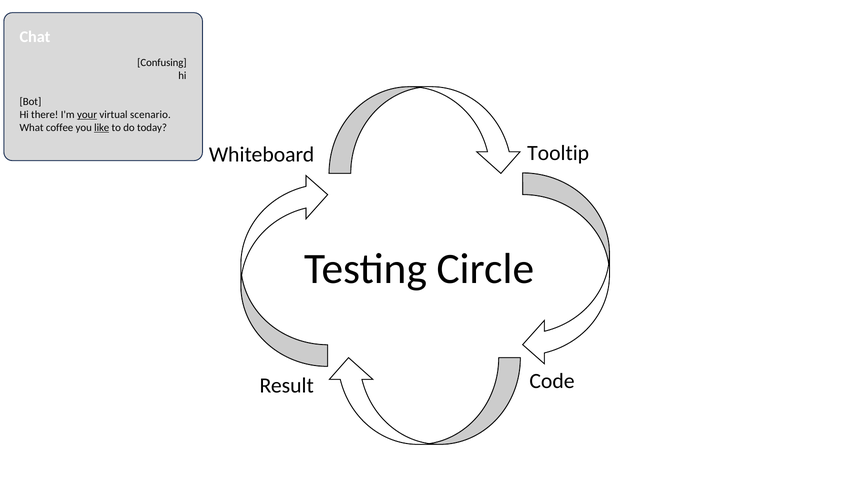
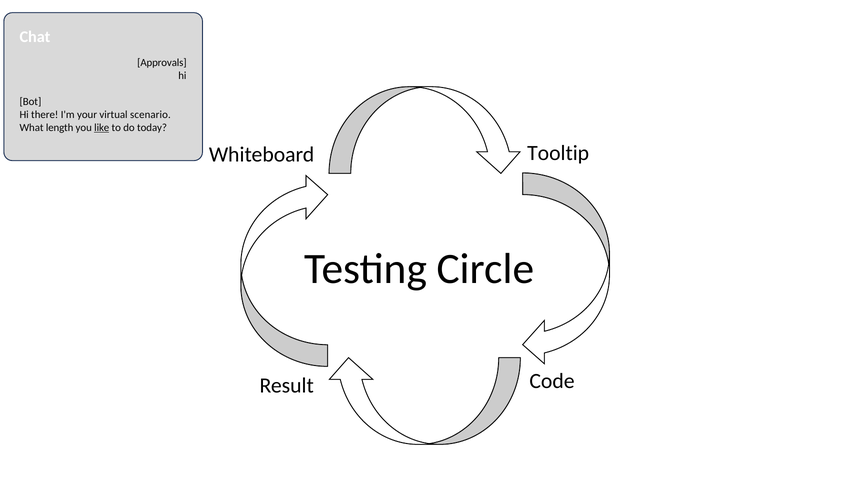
Confusing: Confusing -> Approvals
your underline: present -> none
coffee: coffee -> length
